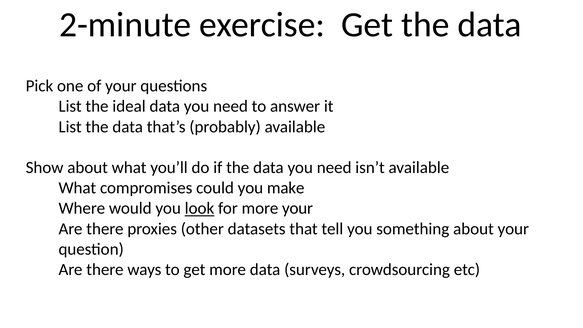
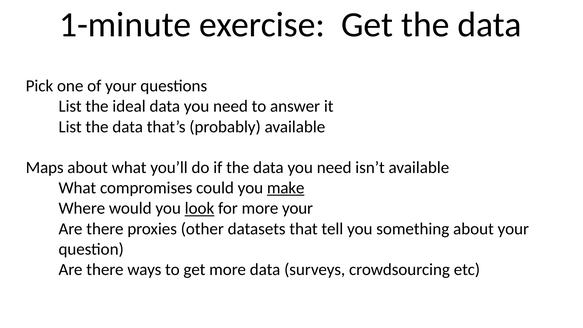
2-minute: 2-minute -> 1-minute
Show: Show -> Maps
make underline: none -> present
